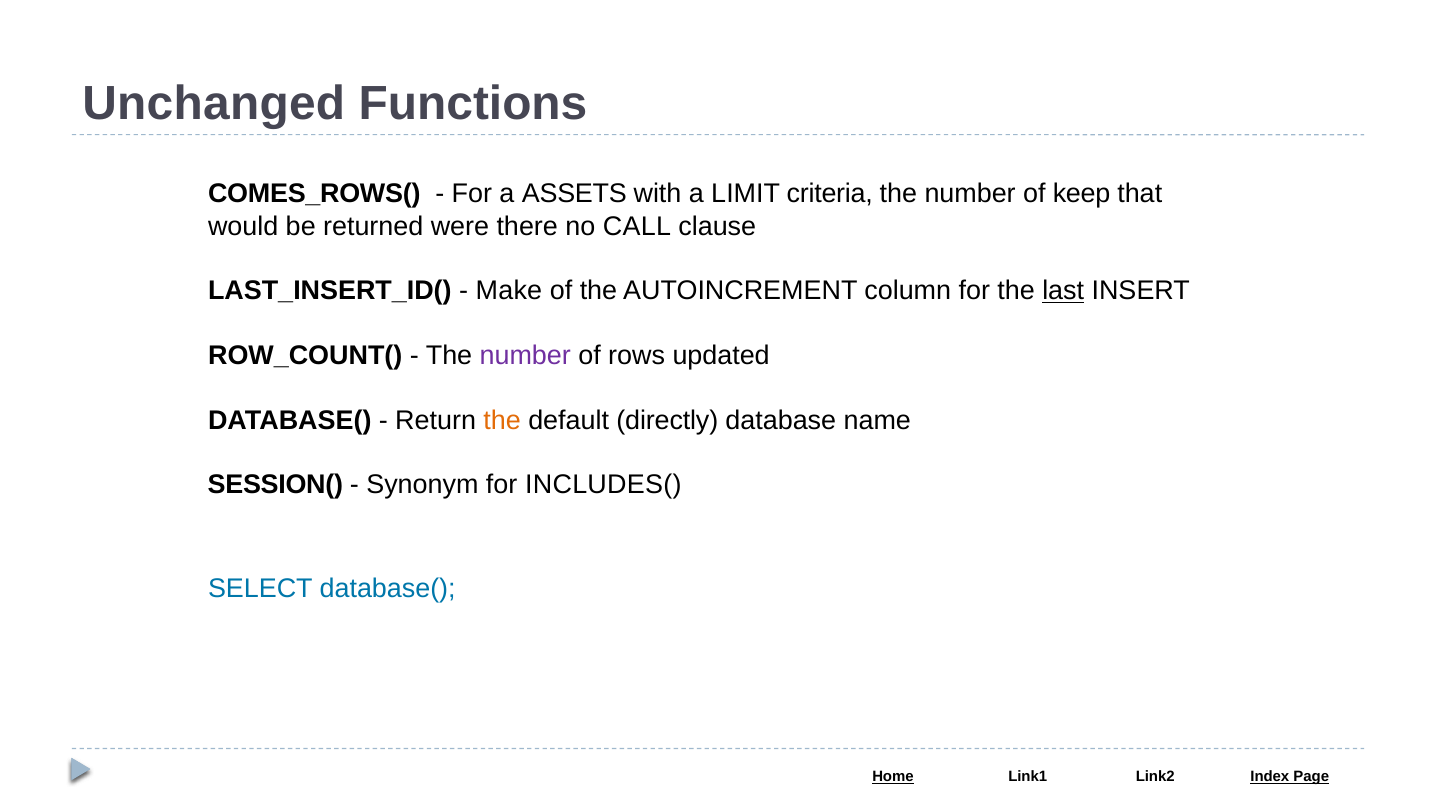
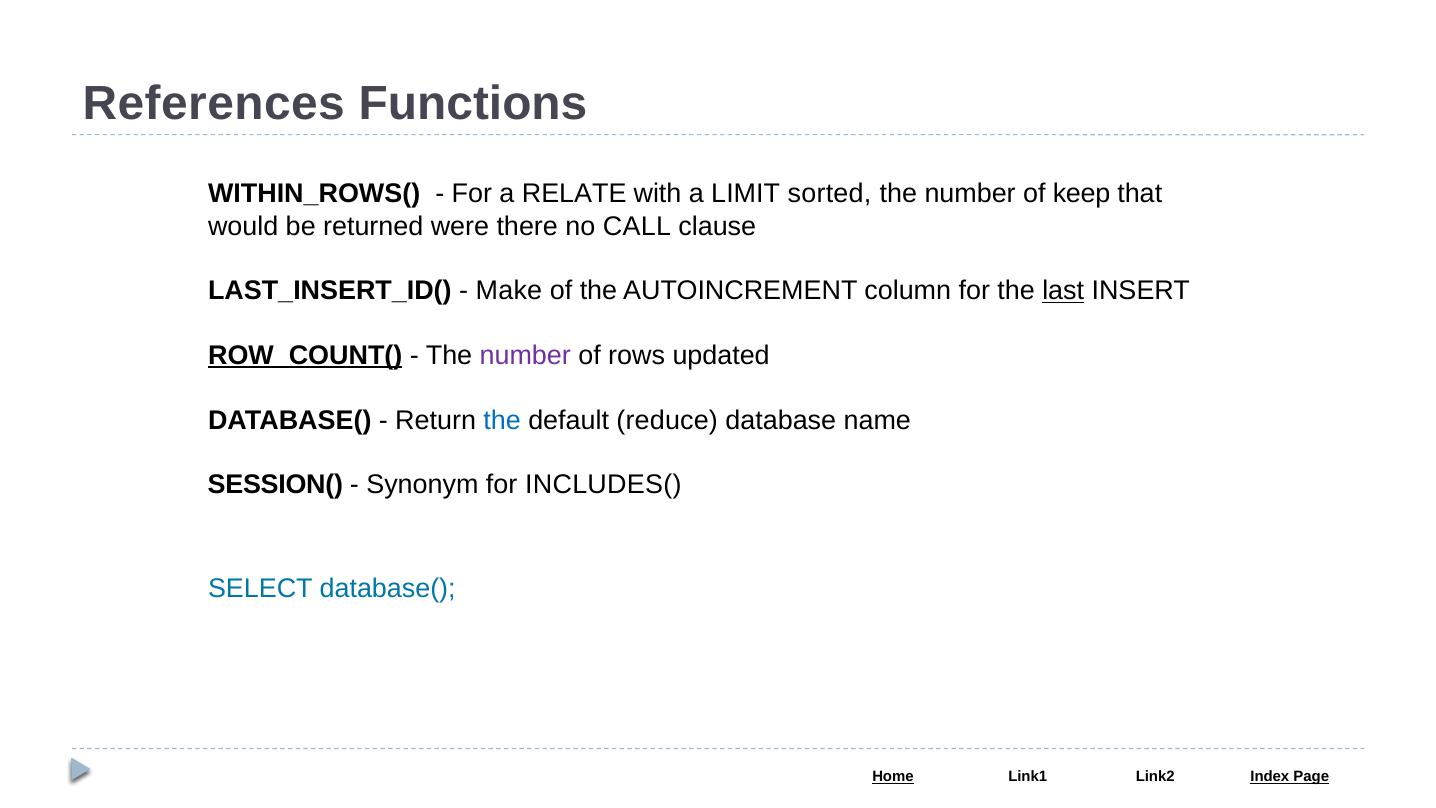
Unchanged: Unchanged -> References
COMES_ROWS(: COMES_ROWS( -> WITHIN_ROWS(
ASSETS: ASSETS -> RELATE
criteria: criteria -> sorted
ROW_COUNT( underline: none -> present
the at (502, 420) colour: orange -> blue
directly: directly -> reduce
